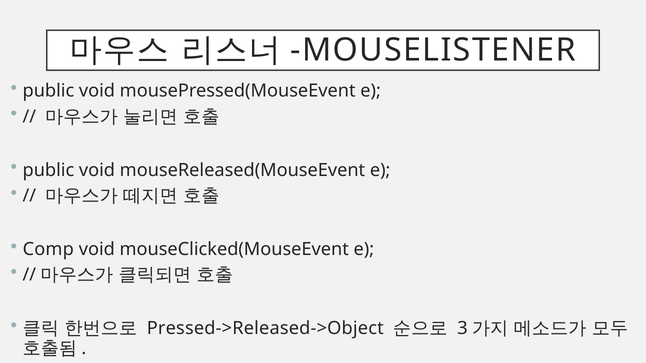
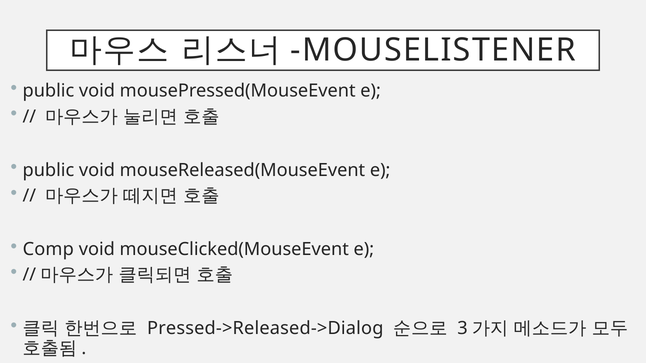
Pressed->Released->Object: Pressed->Released->Object -> Pressed->Released->Dialog
